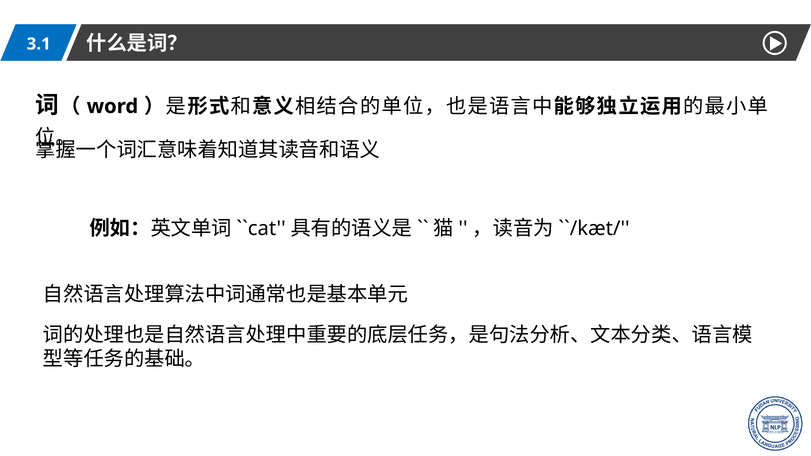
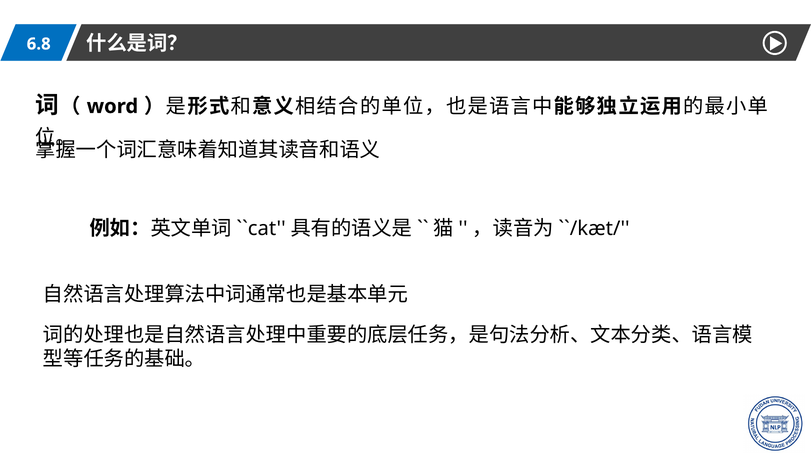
3.1: 3.1 -> 6.8
